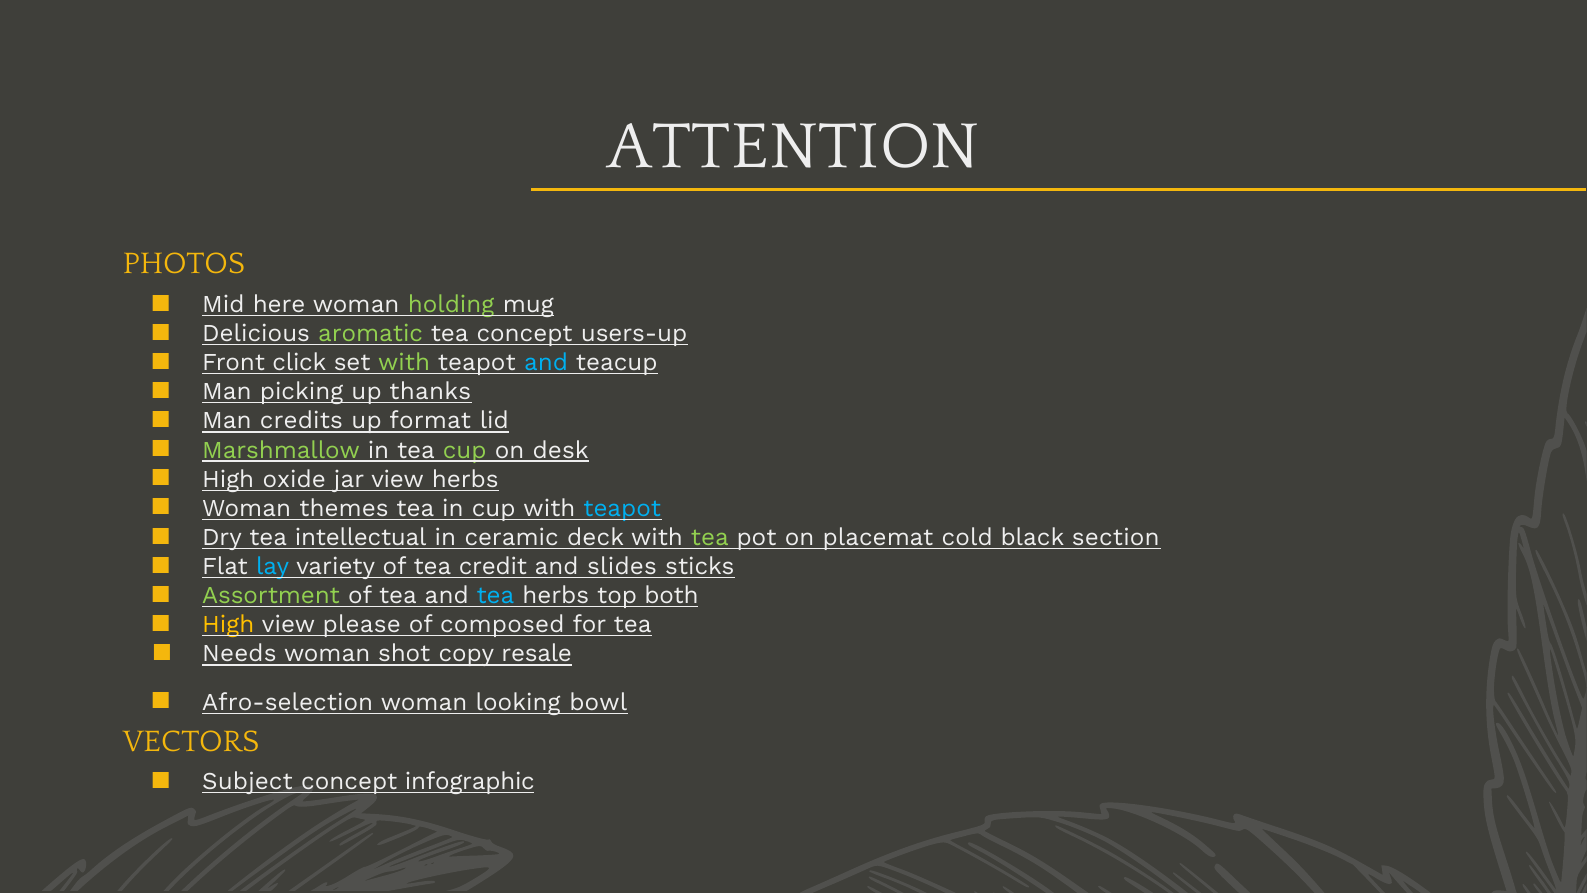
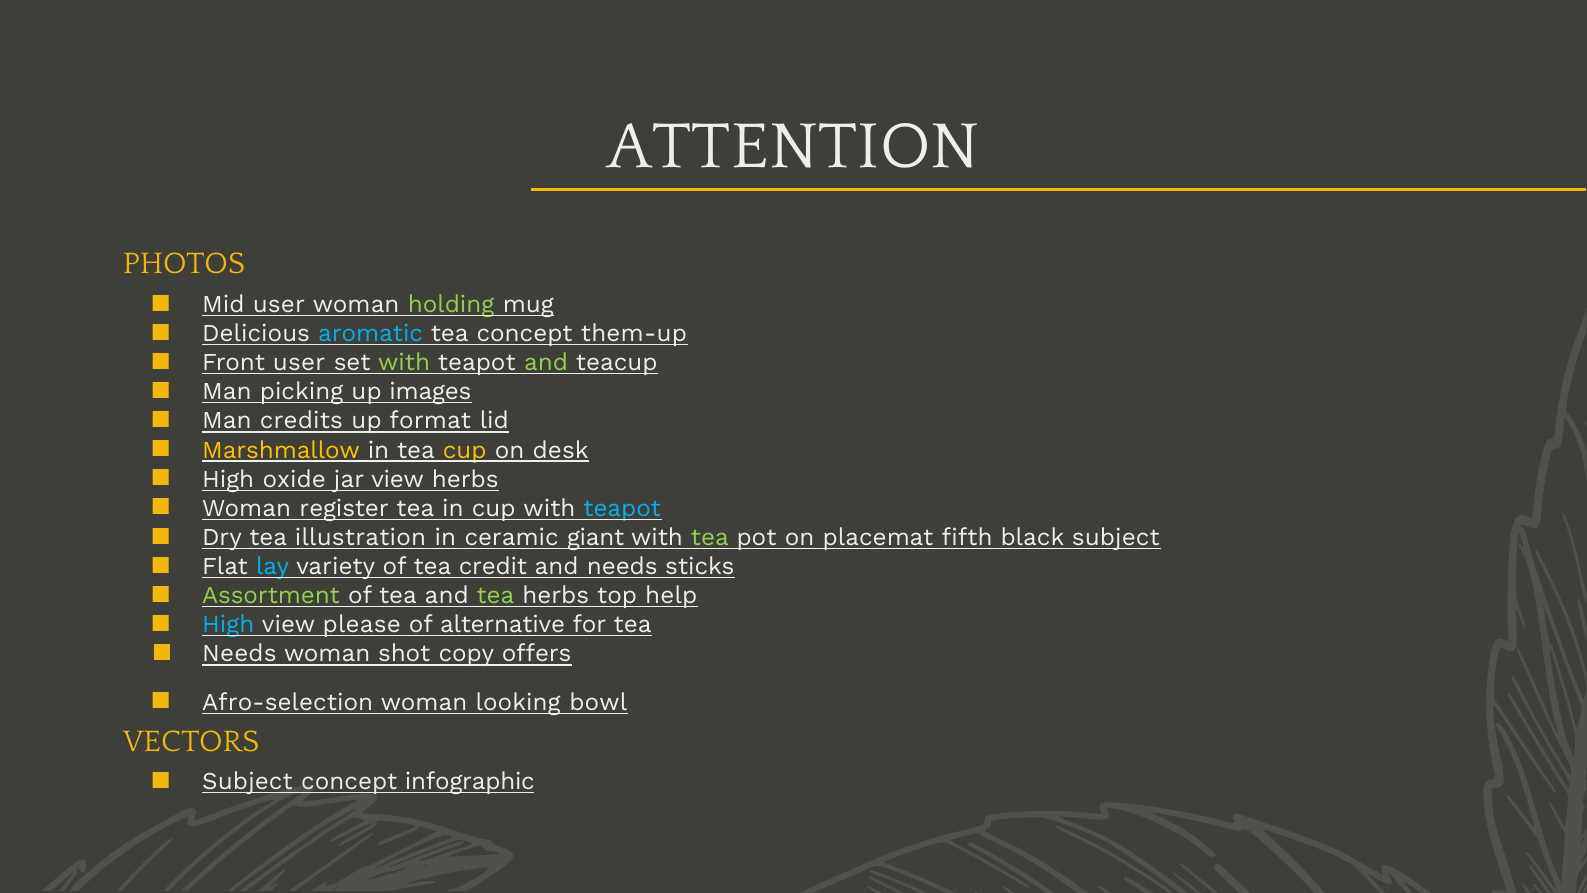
Mid here: here -> user
aromatic colour: light green -> light blue
users-up: users-up -> them-up
Front click: click -> user
and at (546, 363) colour: light blue -> light green
thanks: thanks -> images
Marshmallow colour: light green -> yellow
cup at (465, 450) colour: light green -> yellow
themes: themes -> register
intellectual: intellectual -> illustration
deck: deck -> giant
cold: cold -> fifth
black section: section -> subject
and slides: slides -> needs
tea at (495, 595) colour: light blue -> light green
both: both -> help
High at (228, 625) colour: yellow -> light blue
composed: composed -> alternative
resale: resale -> offers
